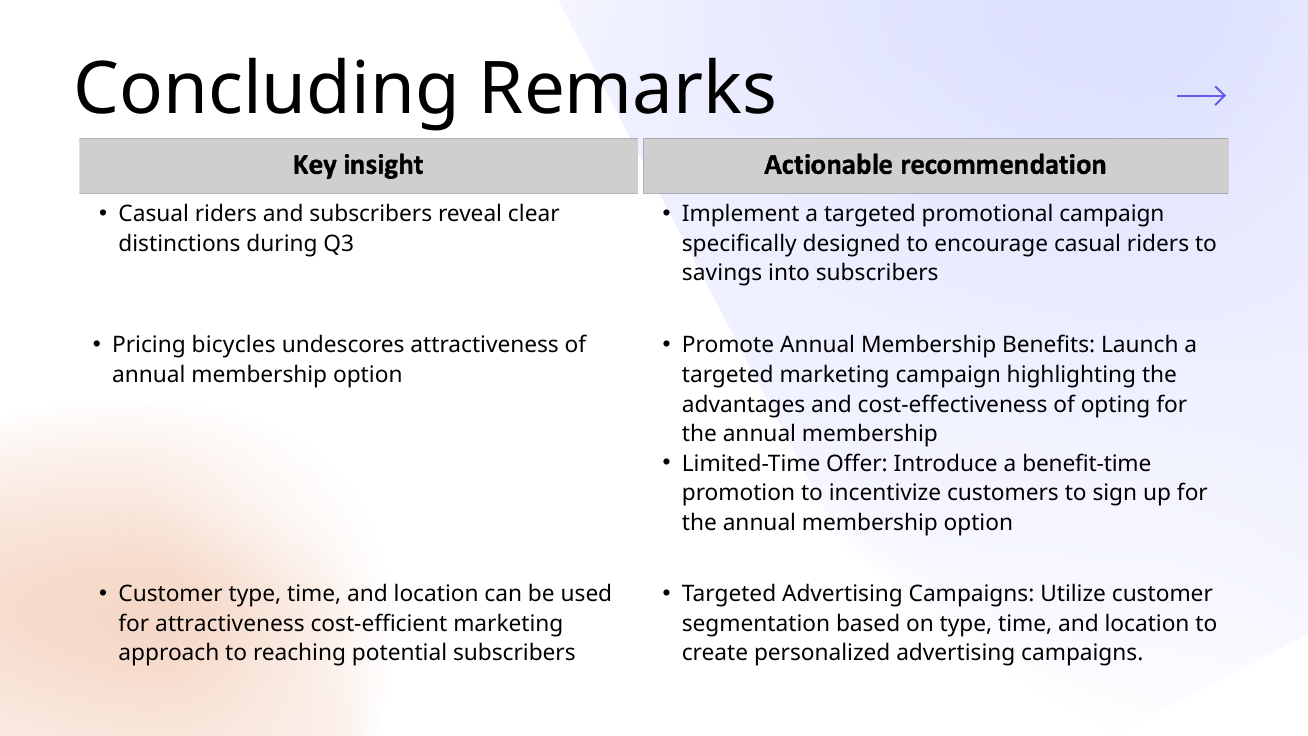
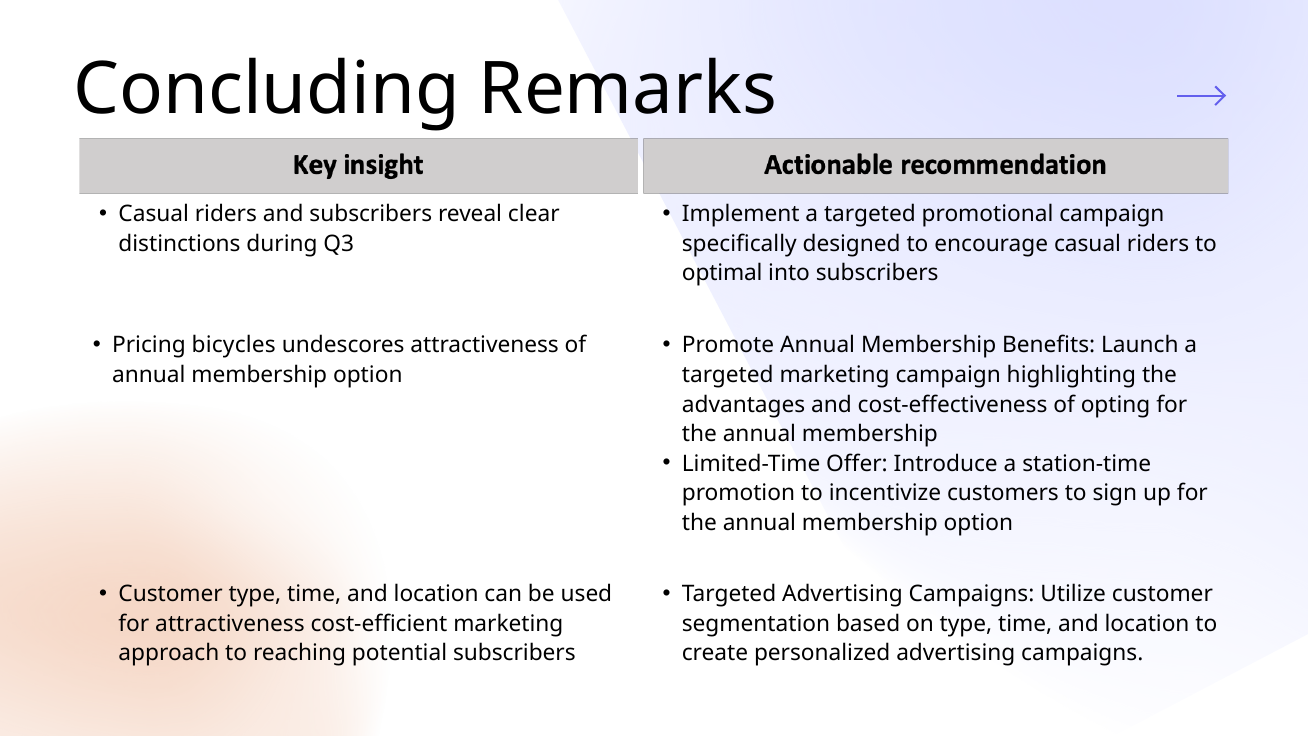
savings: savings -> optimal
benefit-time: benefit-time -> station-time
